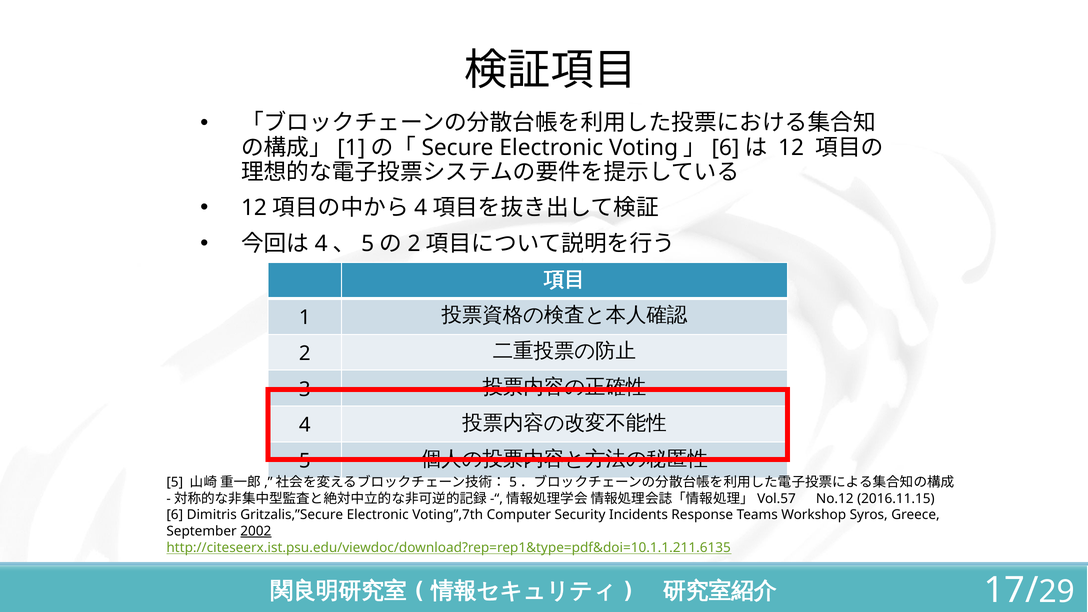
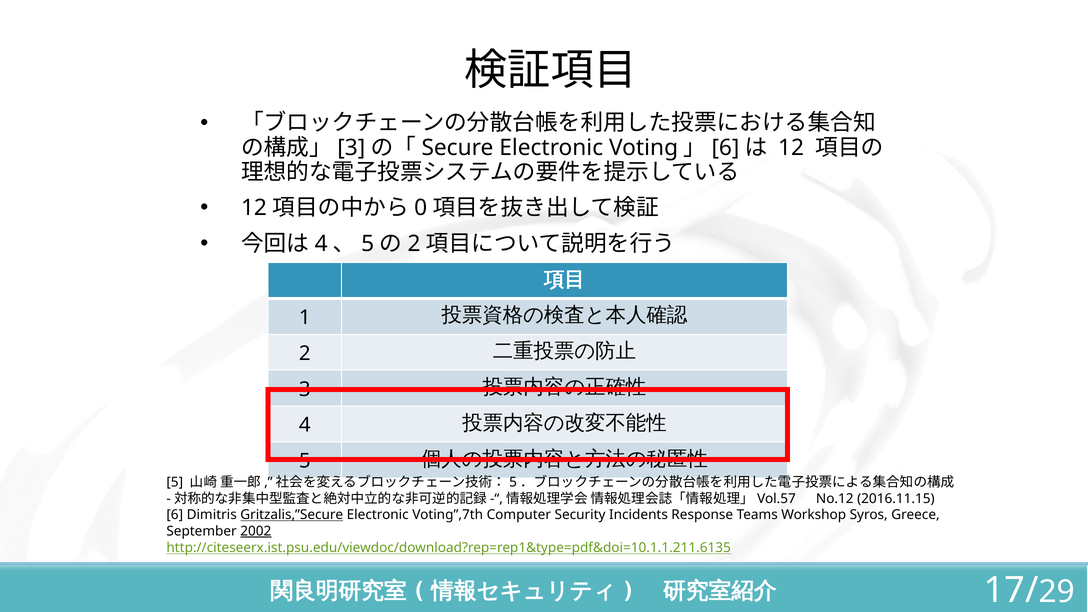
1 at (351, 148): 1 -> 3
4 at (421, 208): 4 -> 0
Gritzalis,”Secure underline: none -> present
